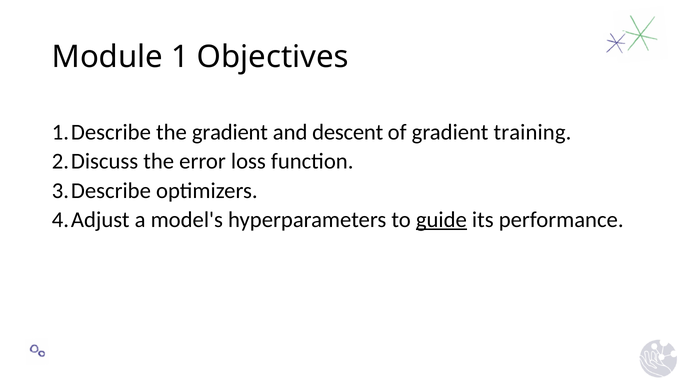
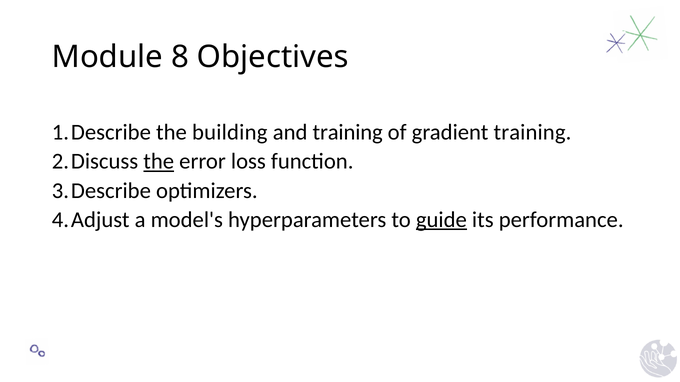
1: 1 -> 8
the gradient: gradient -> building
and descent: descent -> training
the at (159, 162) underline: none -> present
